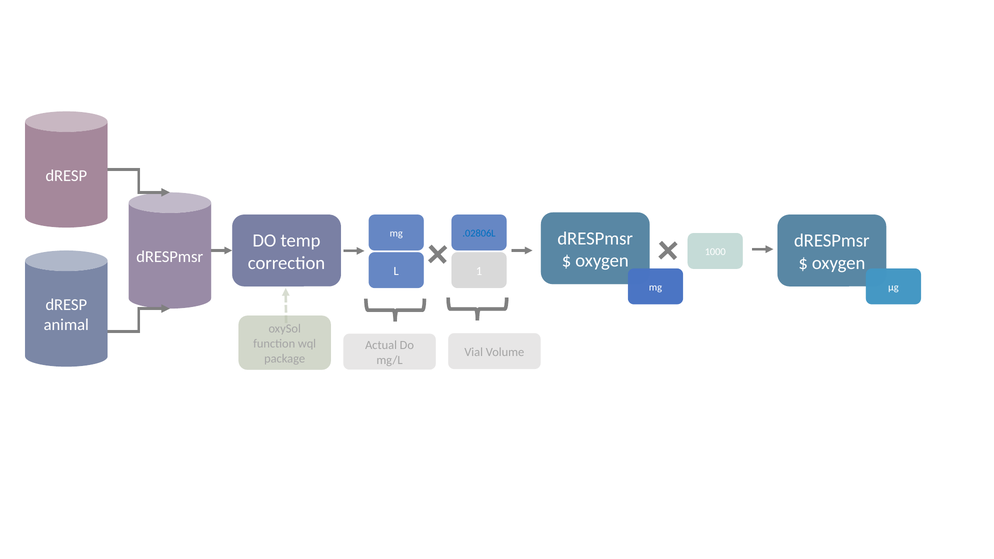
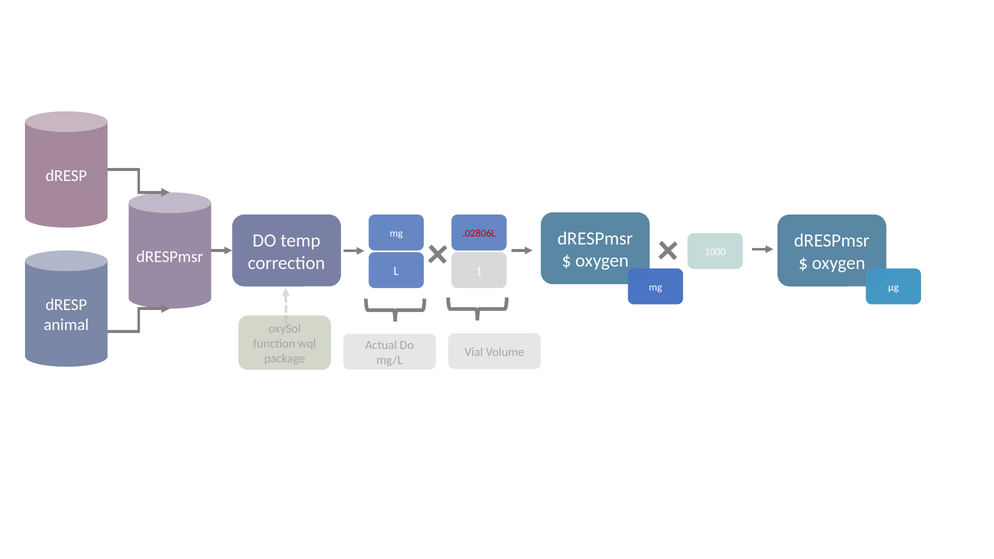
.02806L colour: blue -> red
